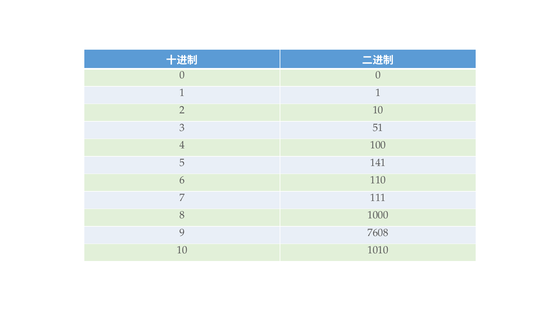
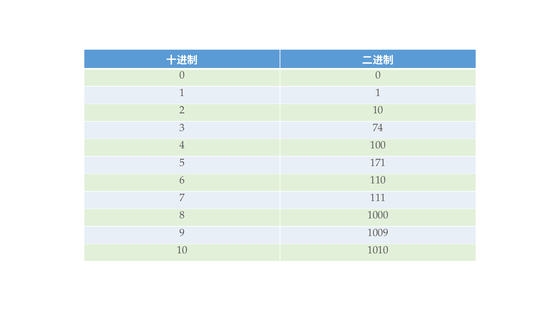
51: 51 -> 74
141: 141 -> 171
7608: 7608 -> 1009
